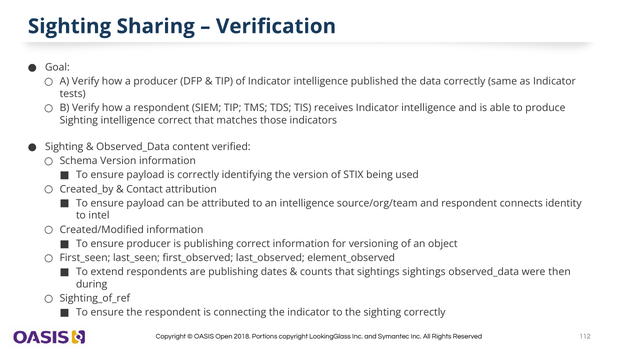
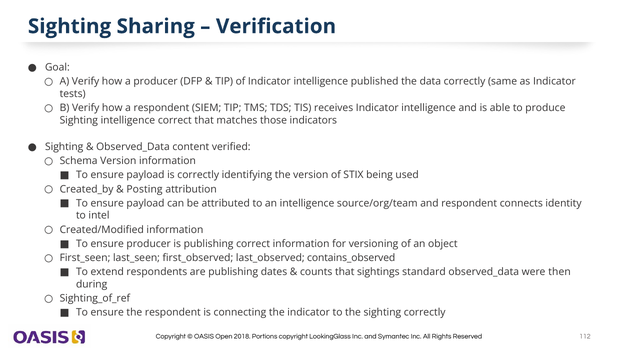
Contact: Contact -> Posting
element_observed: element_observed -> contains_observed
sightings sightings: sightings -> standard
